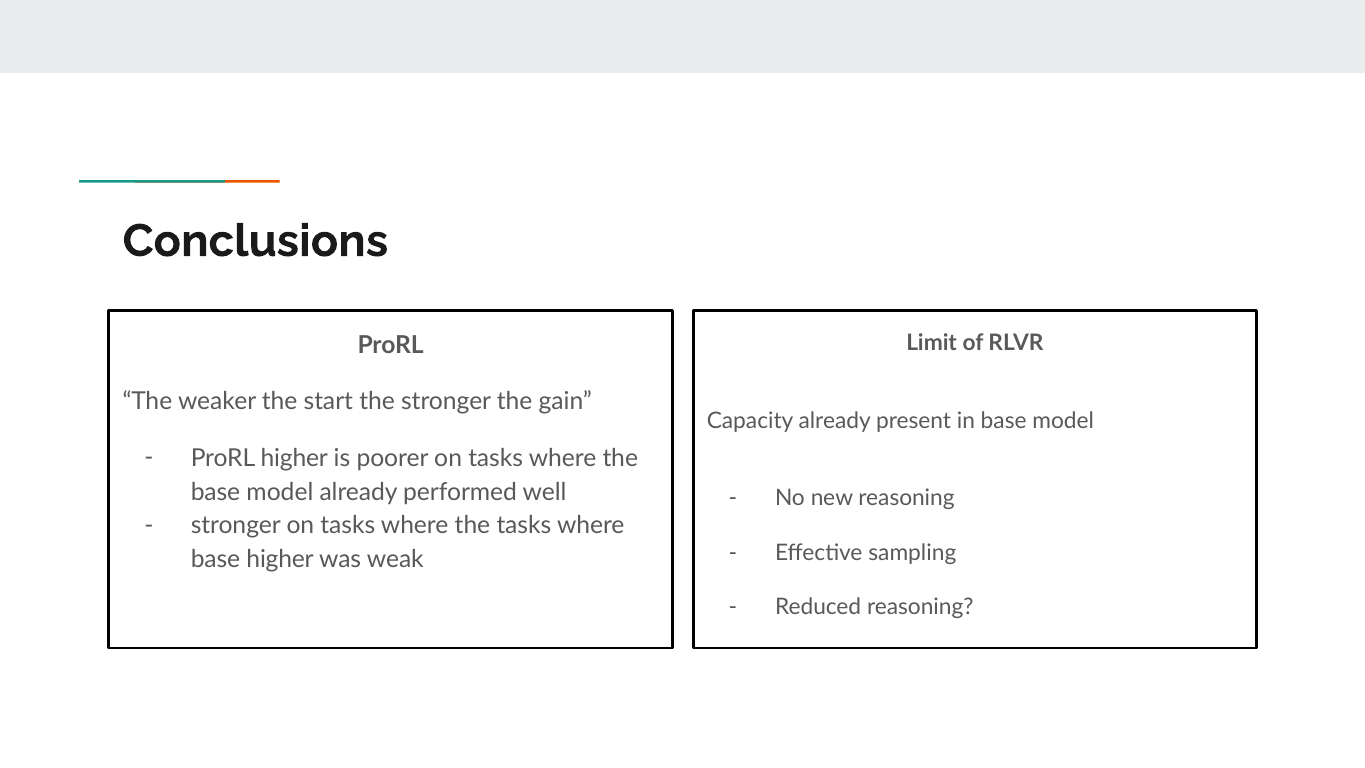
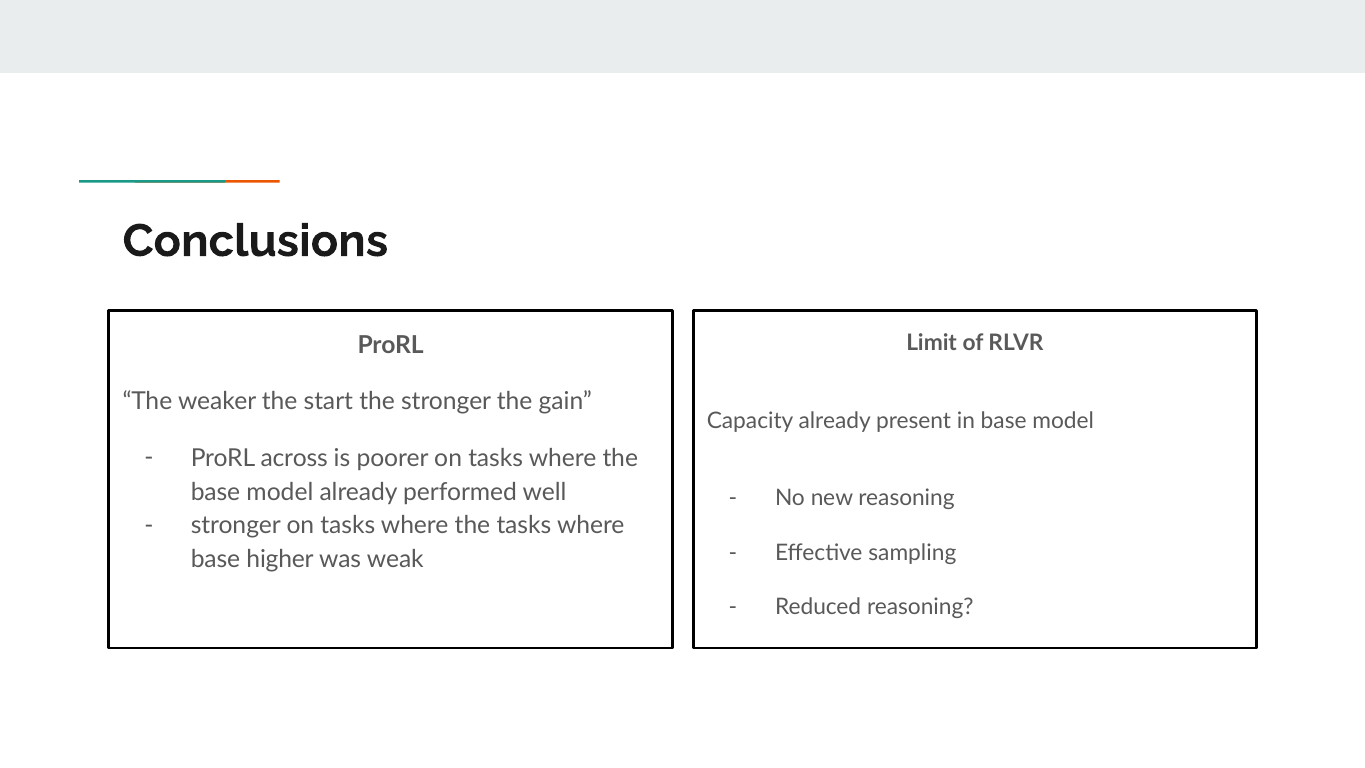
ProRL higher: higher -> across
